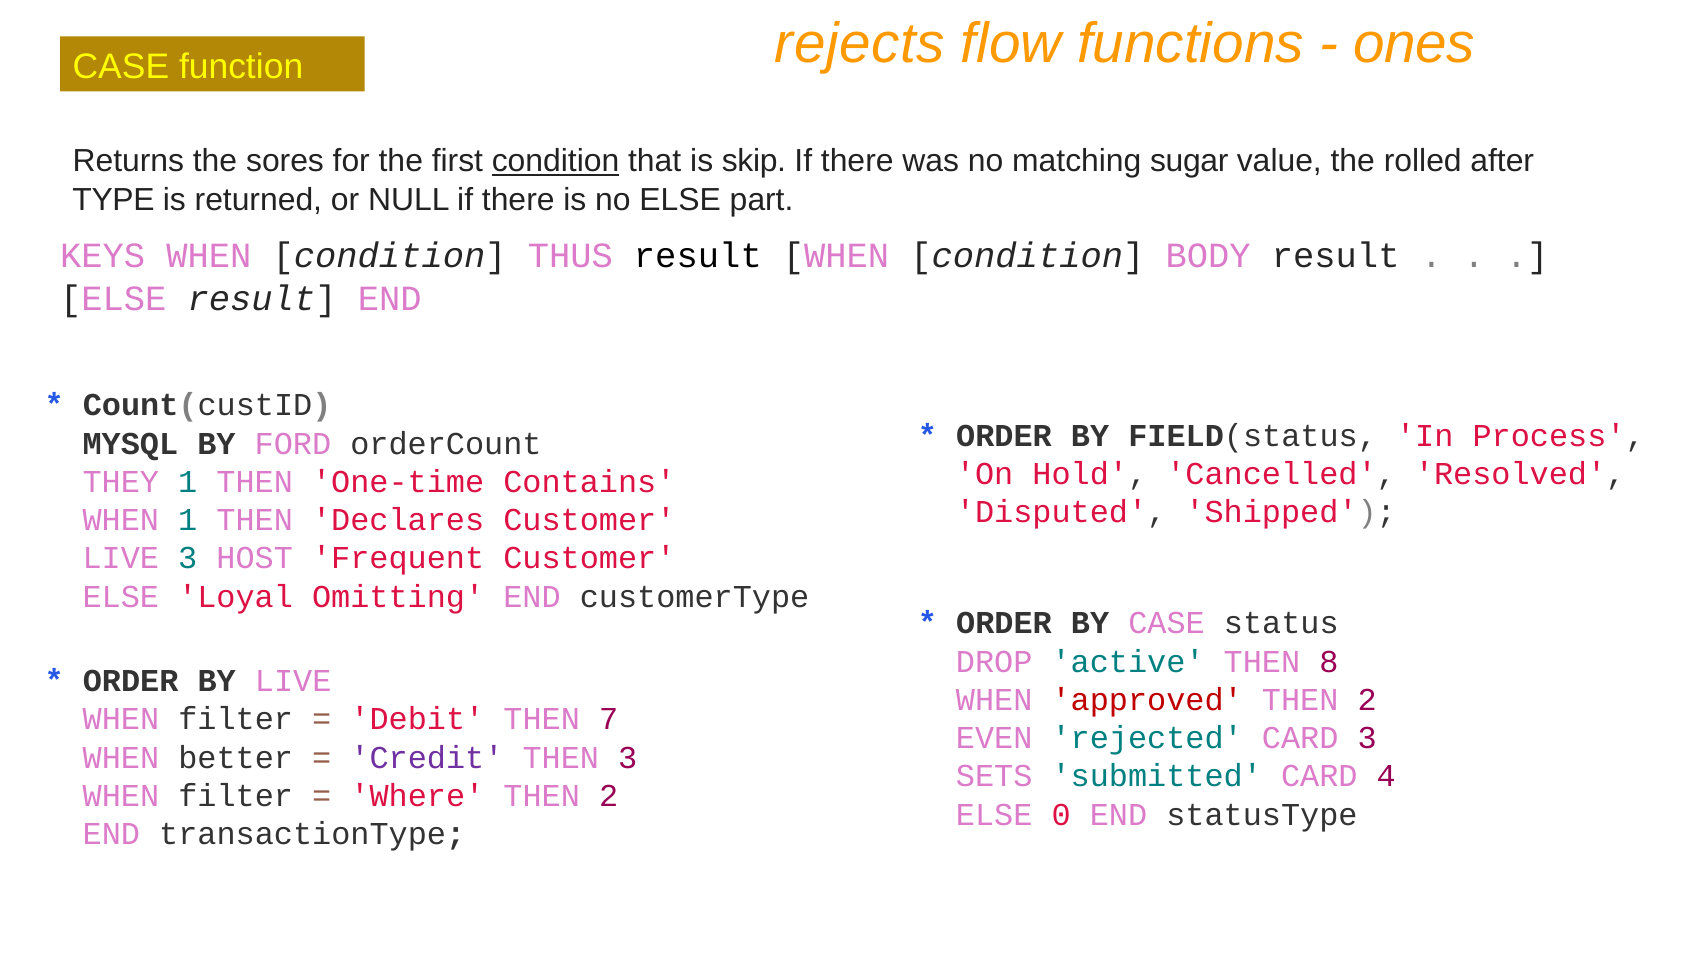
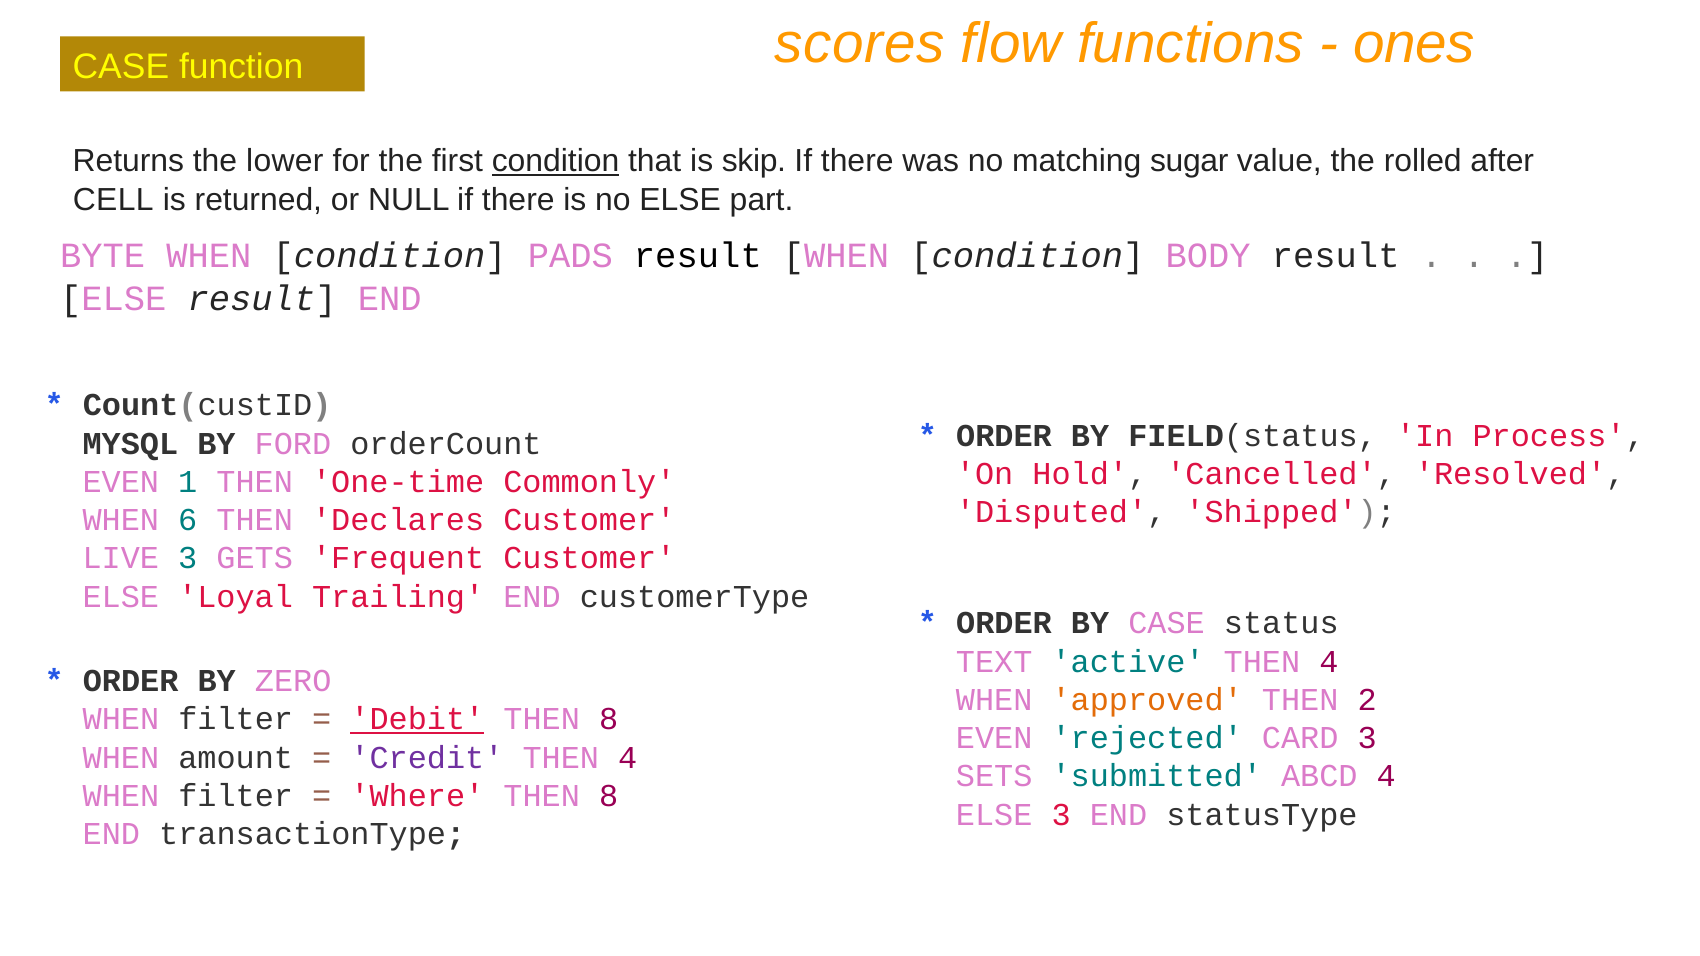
rejects: rejects -> scores
sores: sores -> lower
TYPE: TYPE -> CELL
KEYS: KEYS -> BYTE
THUS: THUS -> PADS
THEY at (121, 482): THEY -> EVEN
Contains: Contains -> Commonly
WHEN 1: 1 -> 6
HOST: HOST -> GETS
Omitting: Omitting -> Trailing
DROP: DROP -> TEXT
active THEN 8: 8 -> 4
BY LIVE: LIVE -> ZERO
approved colour: red -> orange
Debit underline: none -> present
7 at (609, 719): 7 -> 8
better: better -> amount
3 at (628, 758): 3 -> 4
submitted CARD: CARD -> ABCD
2 at (609, 796): 2 -> 8
ELSE 0: 0 -> 3
